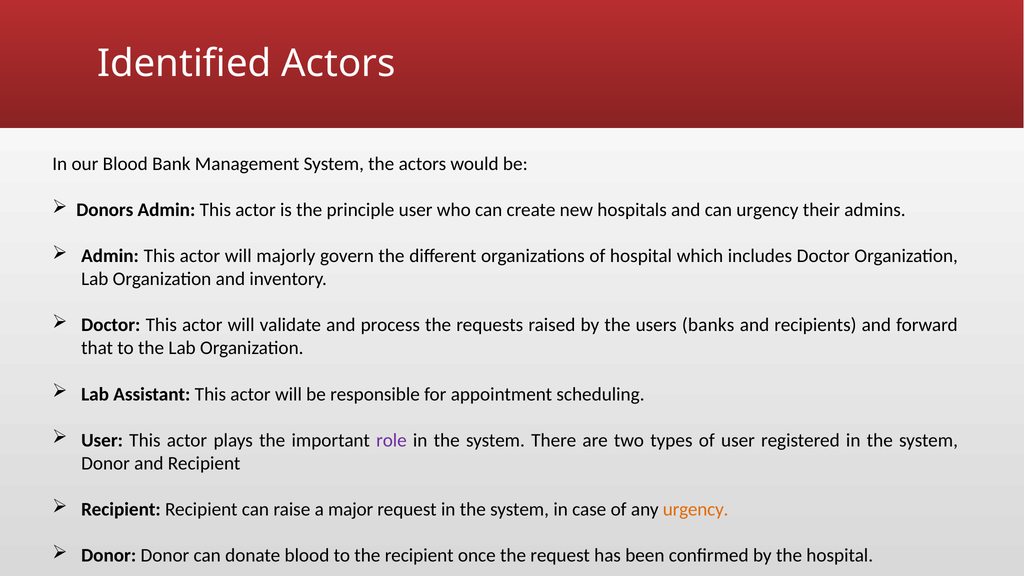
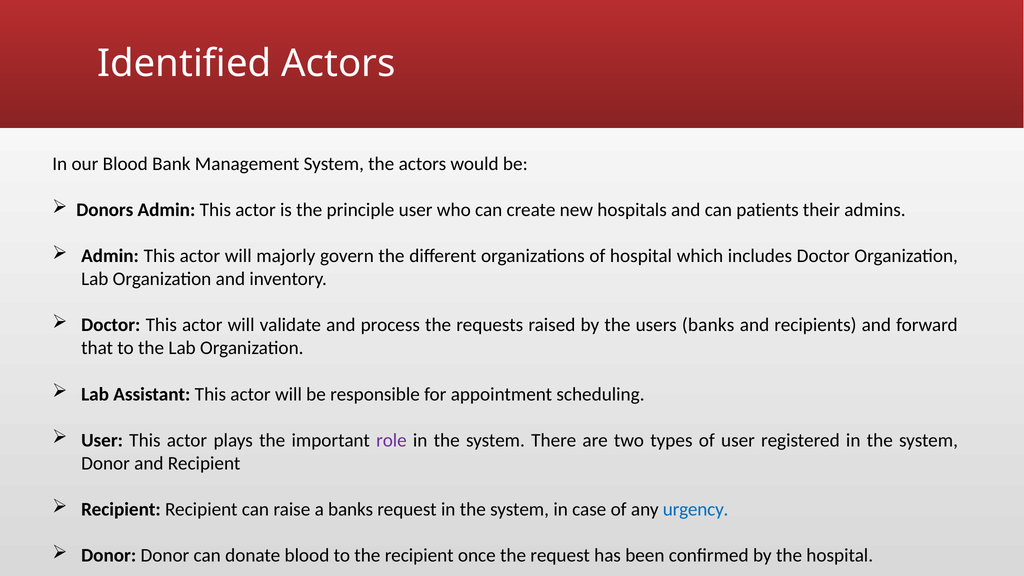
can urgency: urgency -> patients
a major: major -> banks
urgency at (696, 509) colour: orange -> blue
